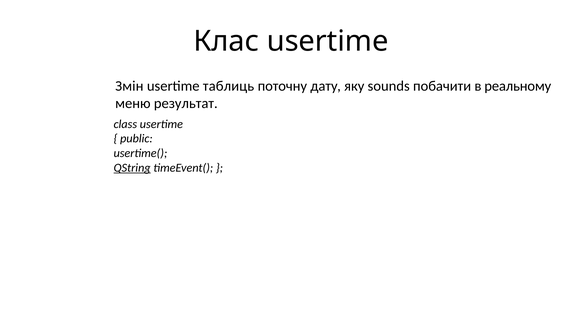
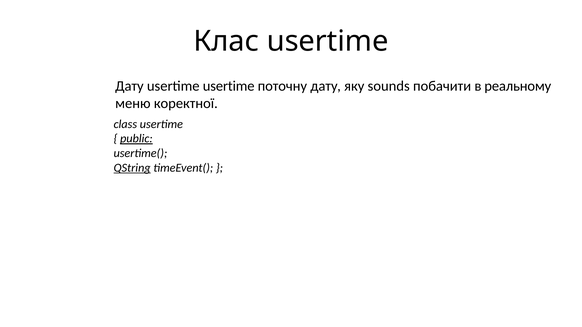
Змін at (129, 86): Змін -> Дату
usertime таблиць: таблиць -> usertime
результат: результат -> коректної
public underline: none -> present
